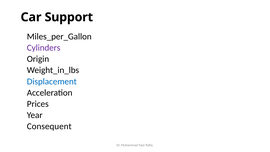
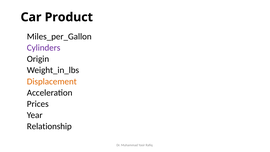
Support: Support -> Product
Displacement colour: blue -> orange
Consequent: Consequent -> Relationship
